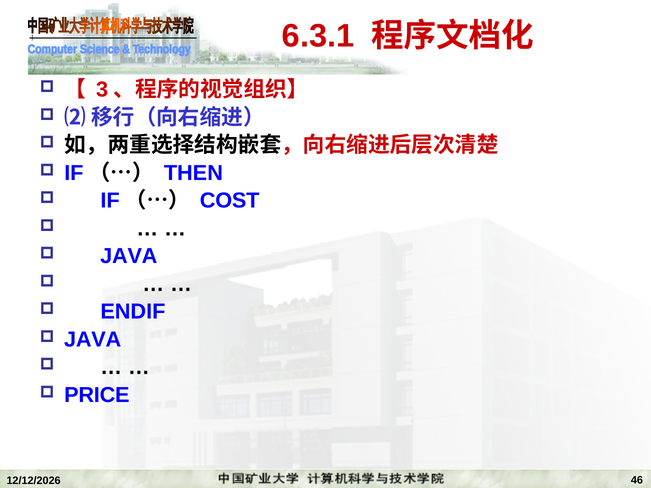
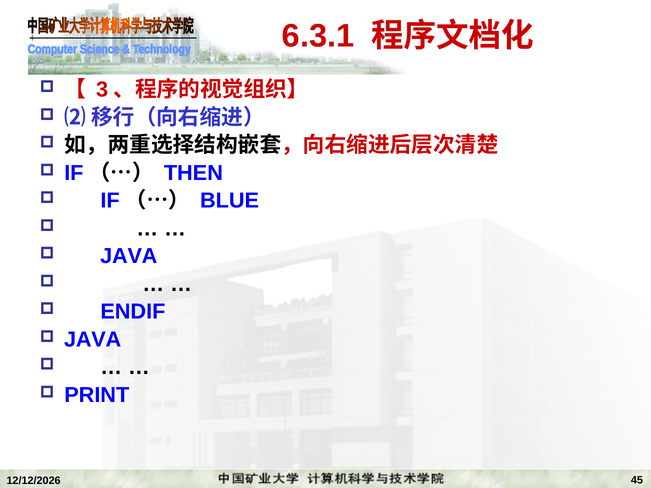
COST: COST -> BLUE
PRICE: PRICE -> PRINT
46: 46 -> 45
